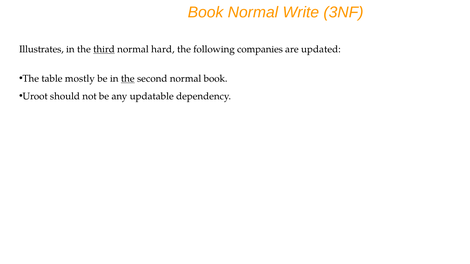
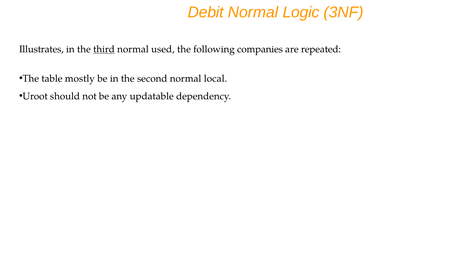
Book at (206, 12): Book -> Debit
Write: Write -> Logic
hard: hard -> used
updated: updated -> repeated
the at (128, 79) underline: present -> none
normal book: book -> local
